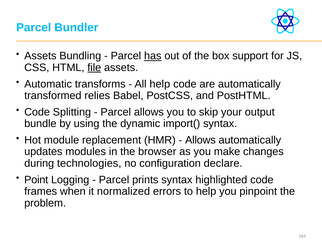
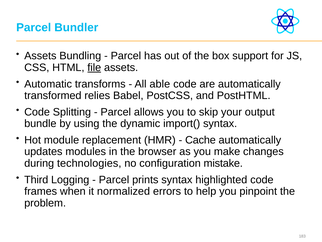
has underline: present -> none
All help: help -> able
Allows at (200, 140): Allows -> Cache
declare: declare -> mistake
Point: Point -> Third
